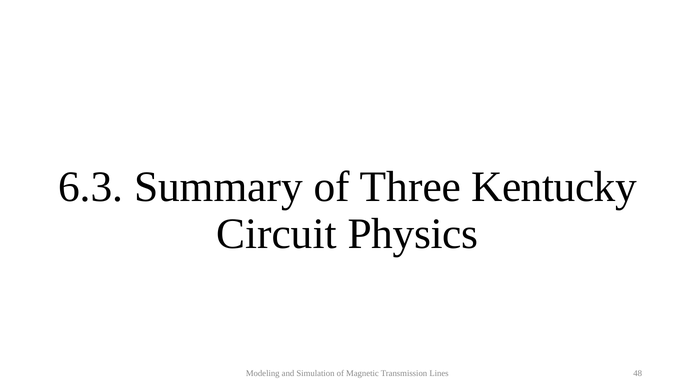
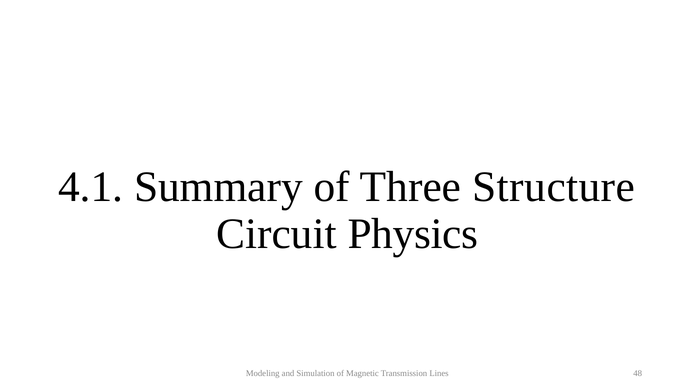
6.3: 6.3 -> 4.1
Kentucky: Kentucky -> Structure
